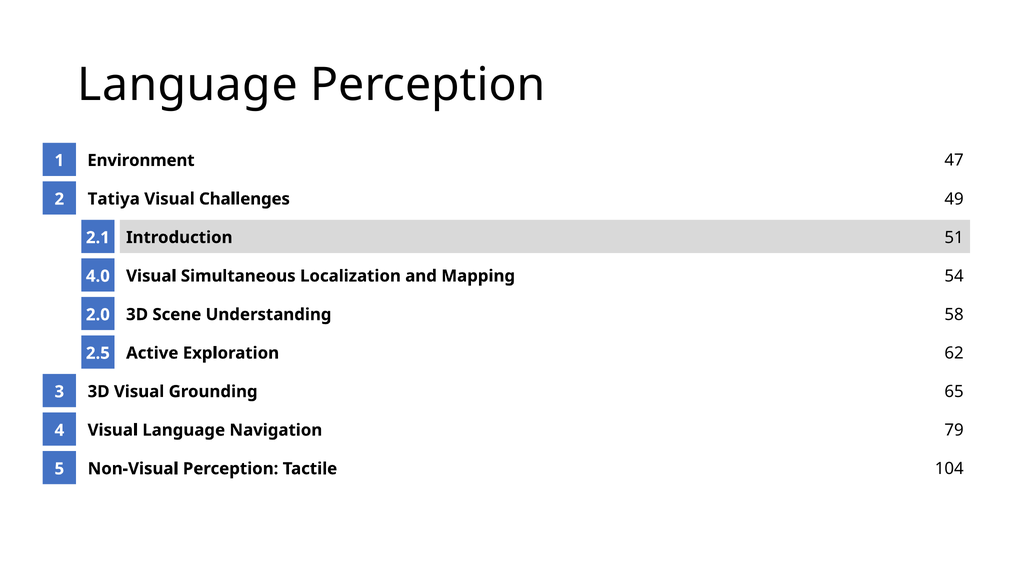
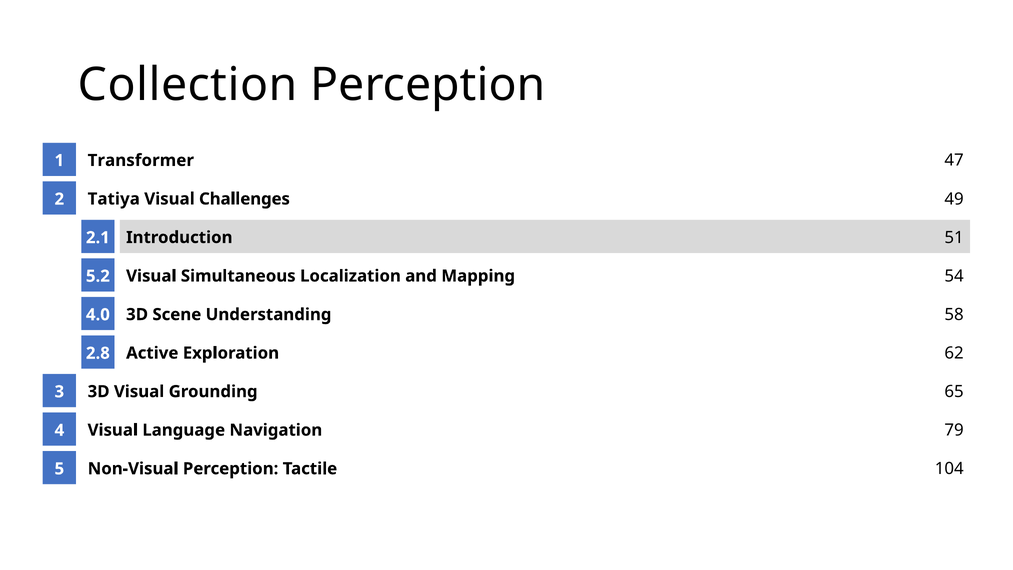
Language at (188, 85): Language -> Collection
Environment: Environment -> Transformer
4.0: 4.0 -> 5.2
2.0: 2.0 -> 4.0
2.5: 2.5 -> 2.8
